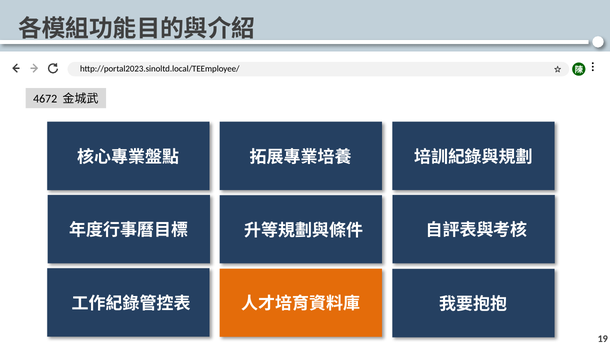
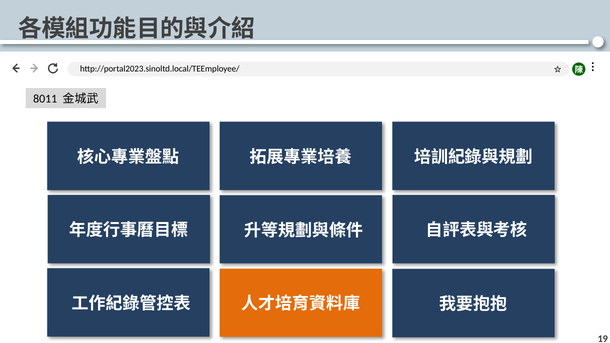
4672: 4672 -> 8011
